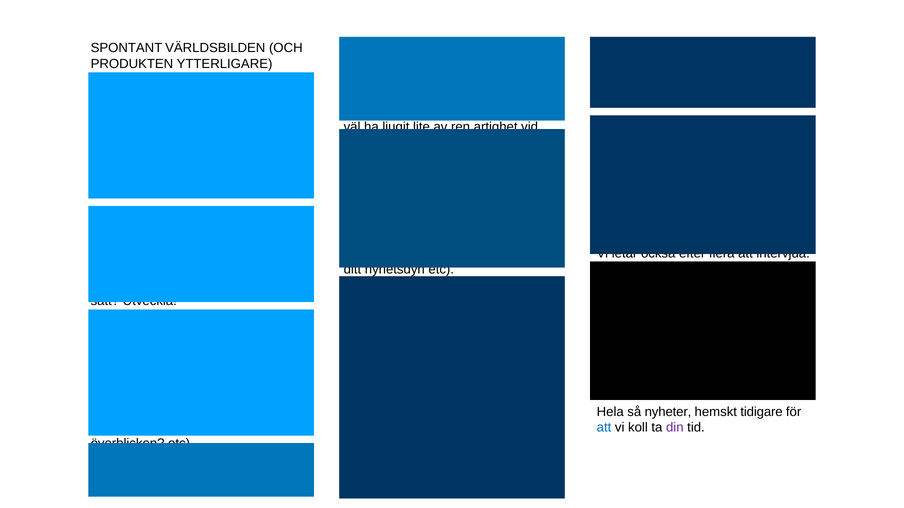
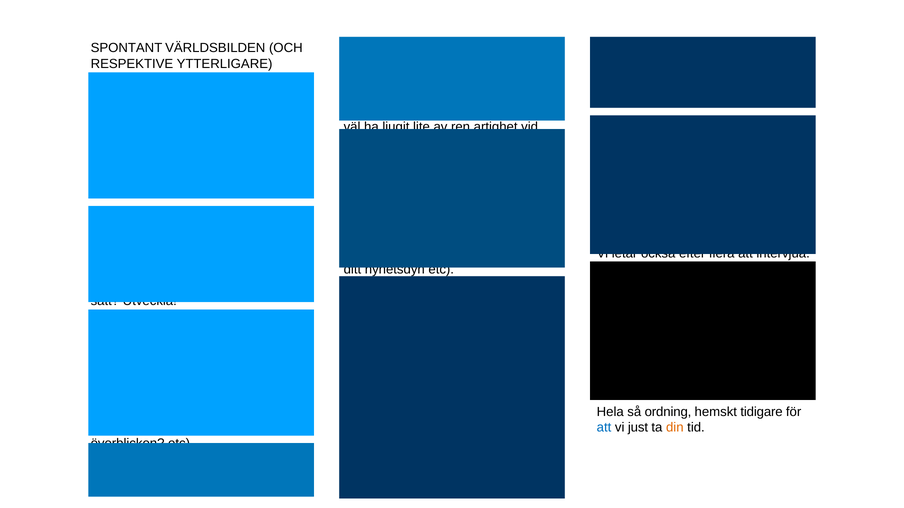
PRODUKTEN at (132, 64): PRODUKTEN -> RESPEKTIVE
så nyheter: nyheter -> ordning
koll: koll -> just
din at (675, 428) colour: purple -> orange
